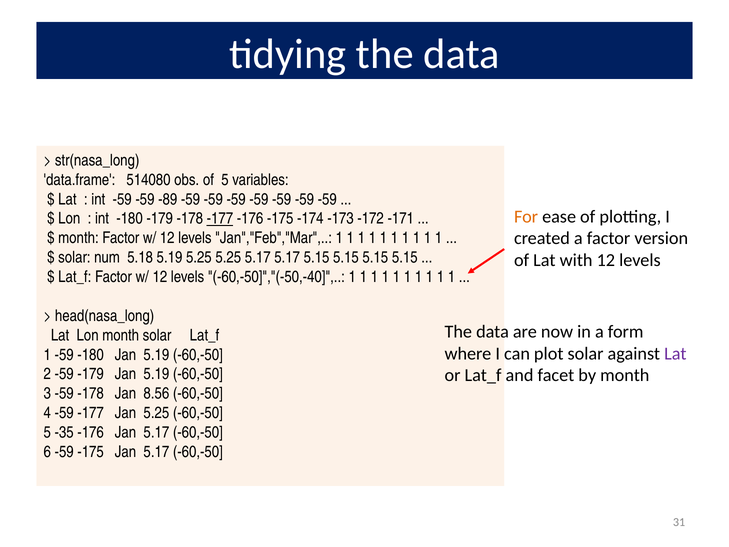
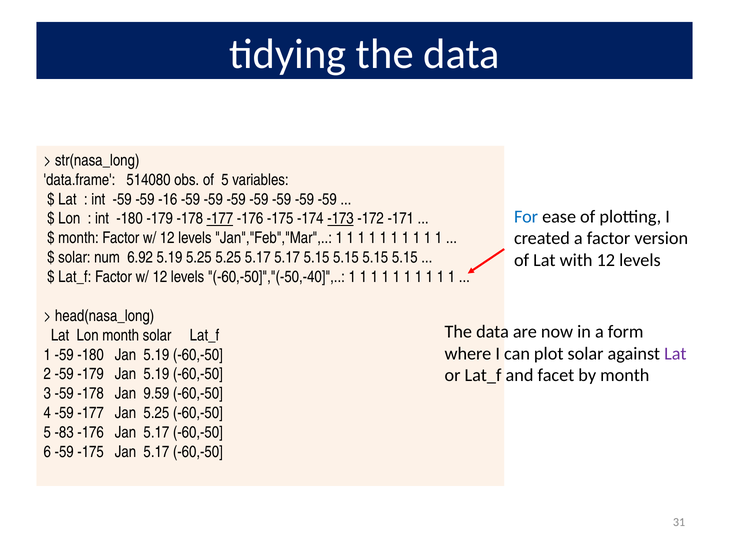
-89: -89 -> -16
For colour: orange -> blue
-173 underline: none -> present
5.18: 5.18 -> 6.92
8.56: 8.56 -> 9.59
-35: -35 -> -83
